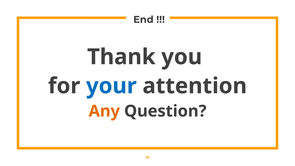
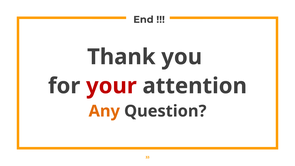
your colour: blue -> red
